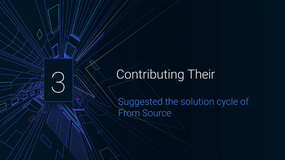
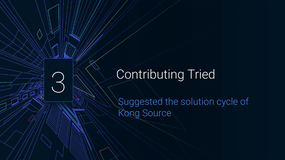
Their: Their -> Tried
From: From -> Kong
